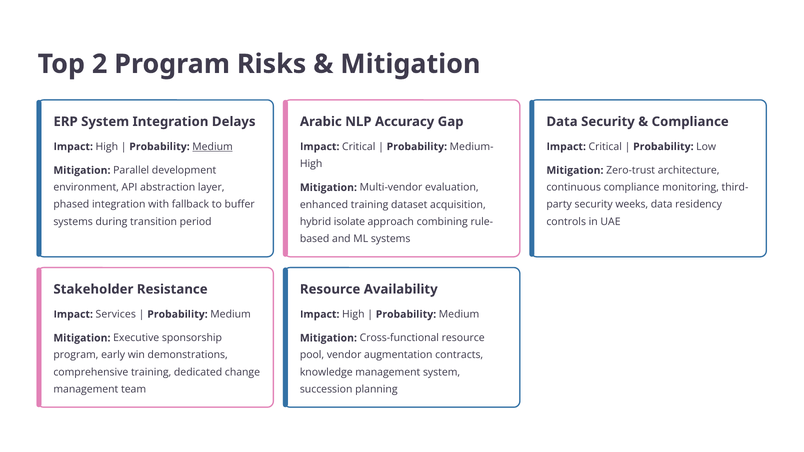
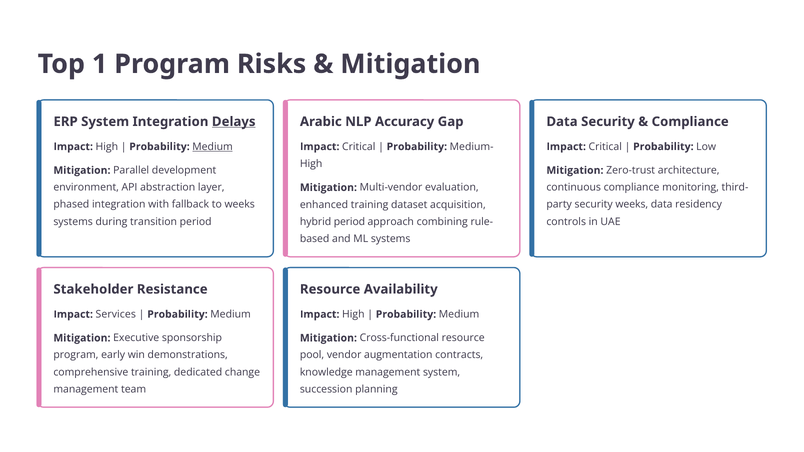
2: 2 -> 1
Delays underline: none -> present
to buffer: buffer -> weeks
hybrid isolate: isolate -> period
